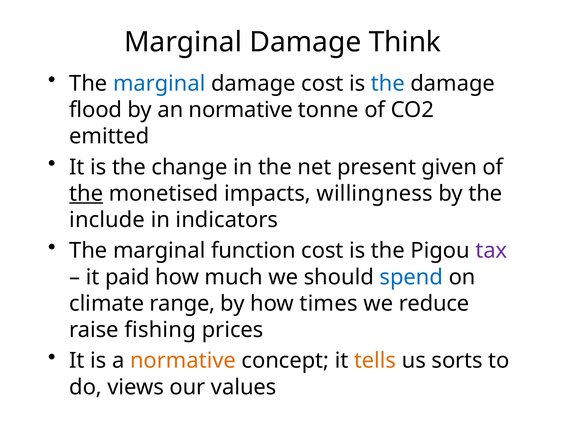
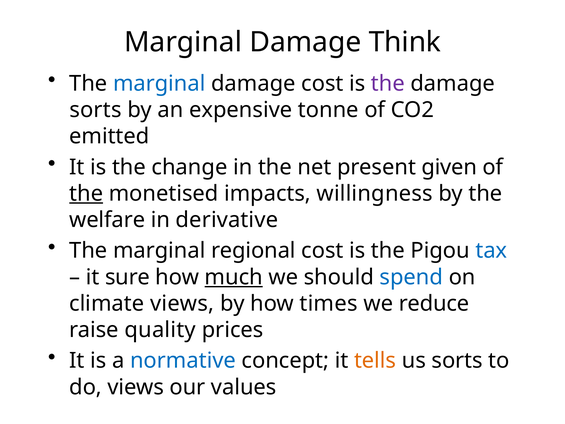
the at (388, 83) colour: blue -> purple
flood at (96, 110): flood -> sorts
an normative: normative -> expensive
include: include -> welfare
indicators: indicators -> derivative
function: function -> regional
tax colour: purple -> blue
paid: paid -> sure
much underline: none -> present
climate range: range -> views
fishing: fishing -> quality
normative at (183, 360) colour: orange -> blue
